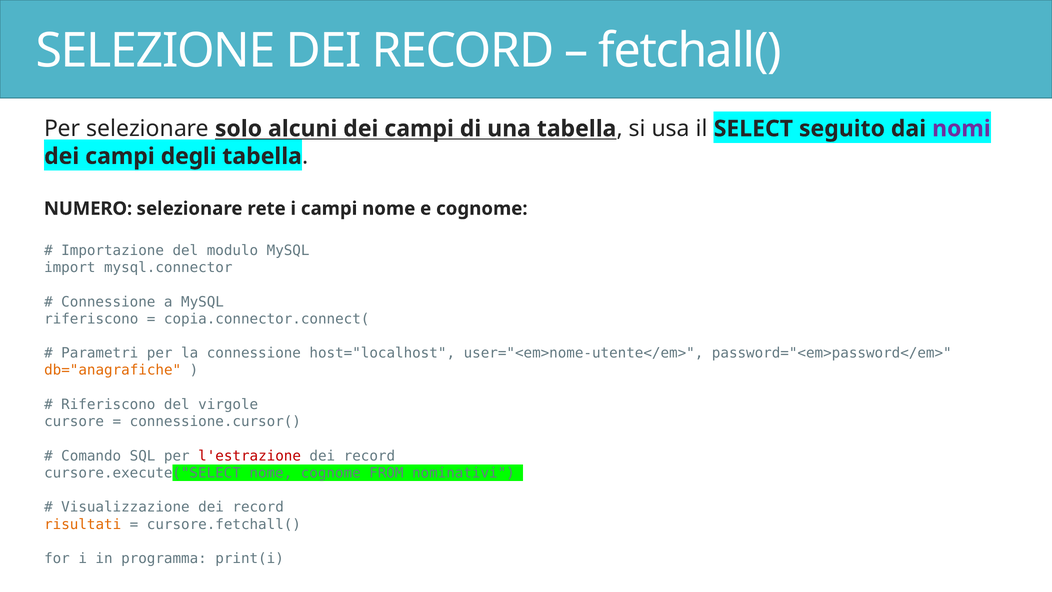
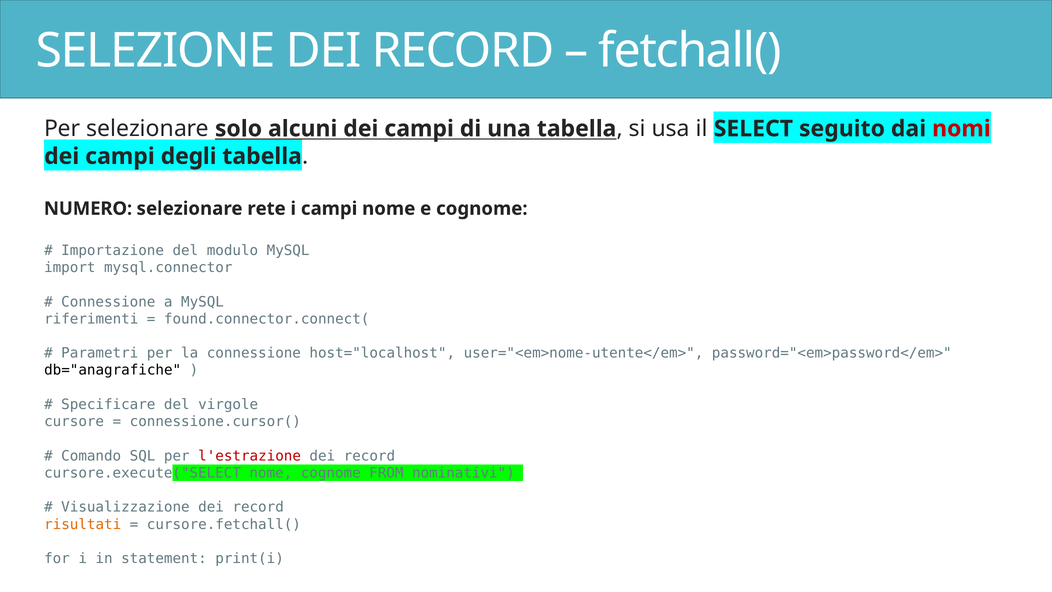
nomi colour: purple -> red
riferiscono at (91, 319): riferiscono -> riferimenti
copia.connector.connect(: copia.connector.connect( -> found.connector.connect(
db="anagrafiche colour: orange -> black
Riferiscono at (108, 404): Riferiscono -> Specificare
programma: programma -> statement
